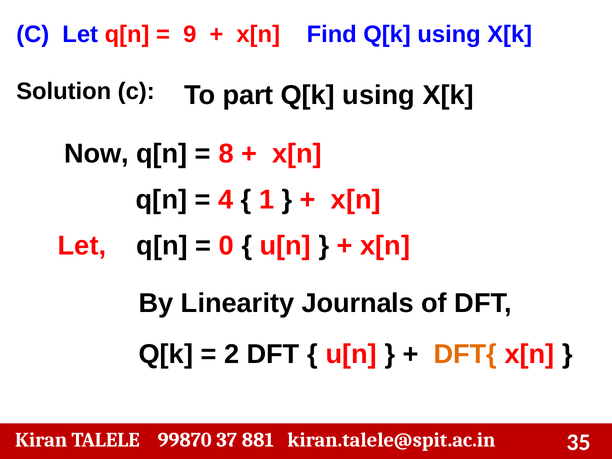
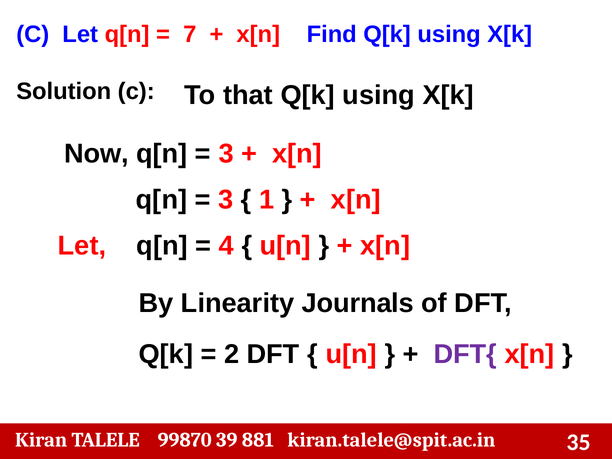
9: 9 -> 7
part: part -> that
8 at (226, 154): 8 -> 3
4 at (226, 200): 4 -> 3
0: 0 -> 4
DFT{ colour: orange -> purple
37: 37 -> 39
